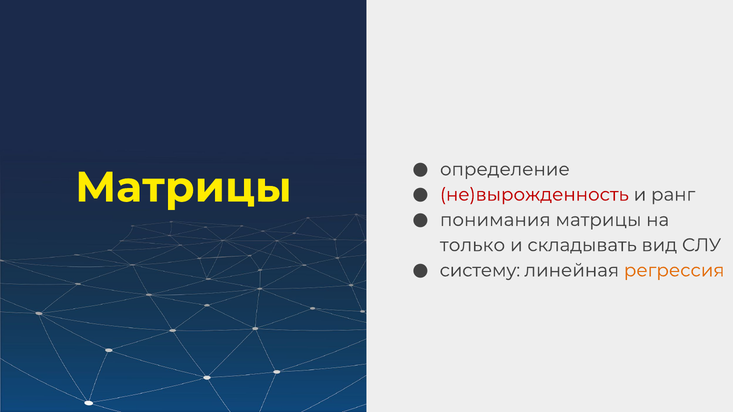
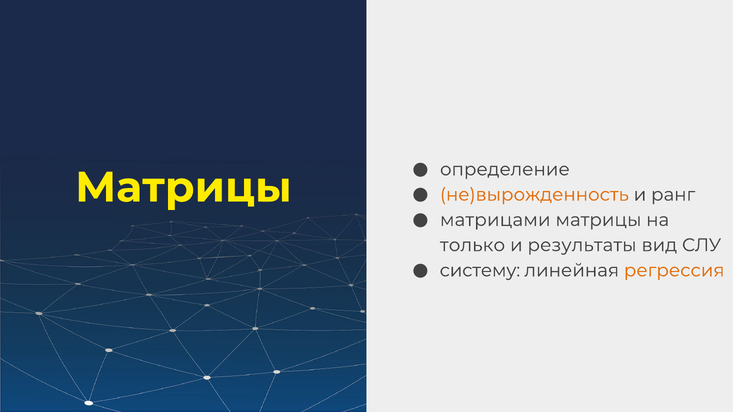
не)вырожденность colour: red -> orange
понимания: понимания -> матрицами
складывать: складывать -> результаты
